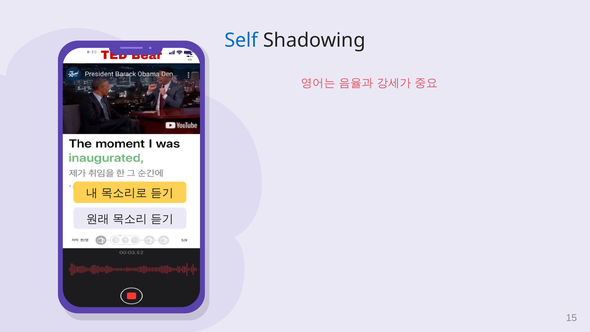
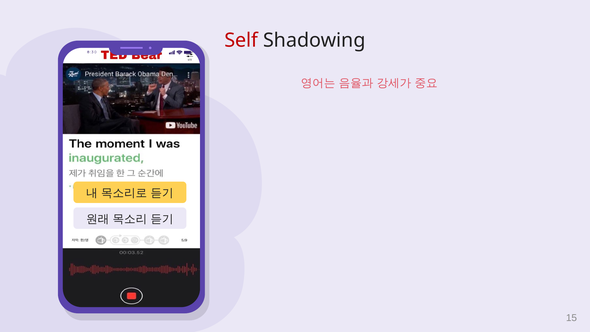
Self colour: blue -> red
